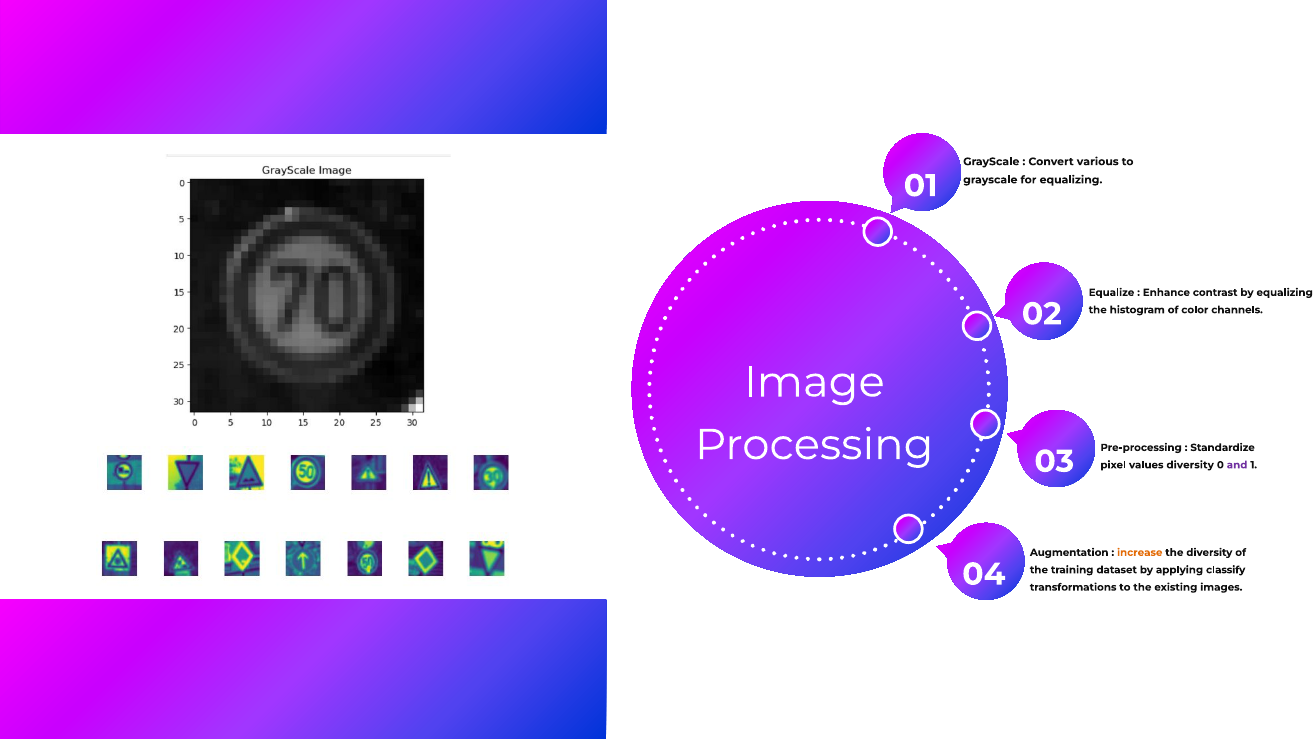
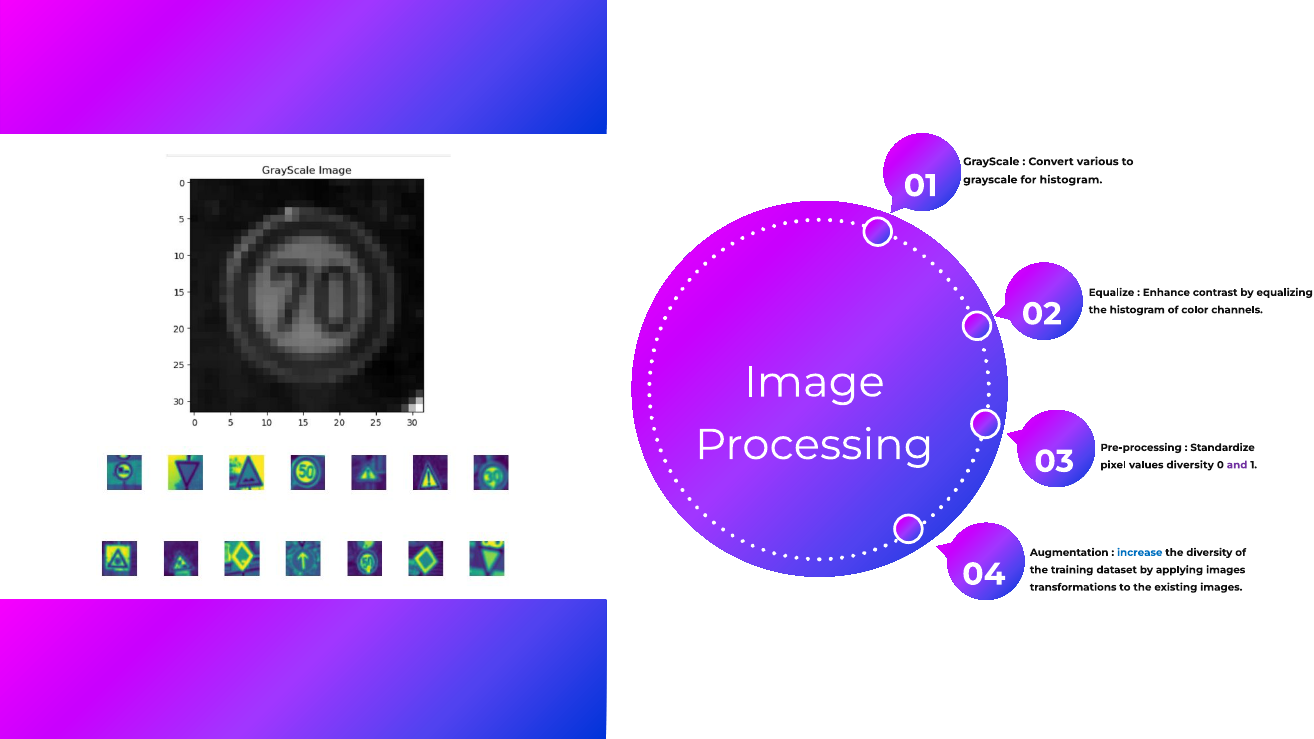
for equalizing: equalizing -> histogram
increase colour: orange -> blue
applying classify: classify -> images
